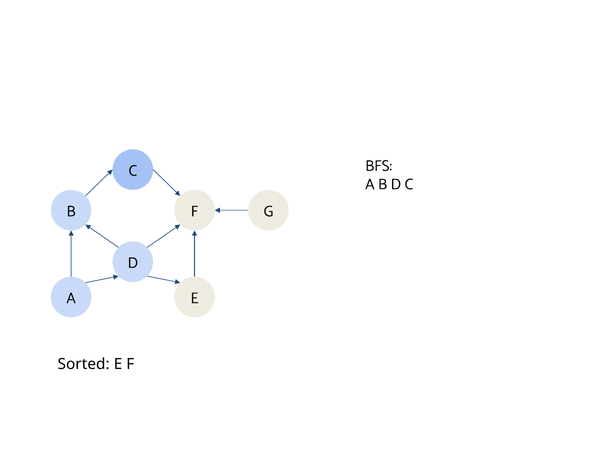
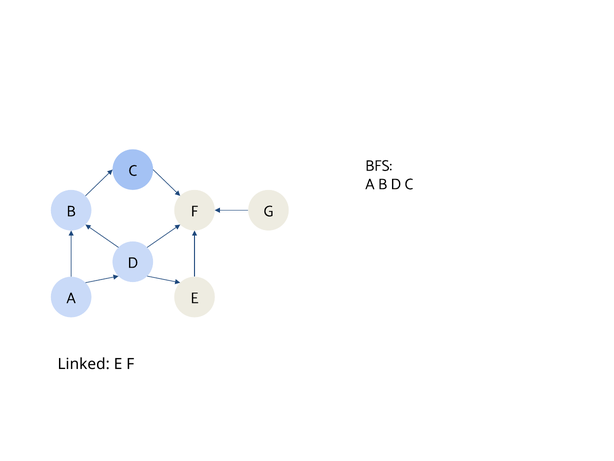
Sorted: Sorted -> Linked
